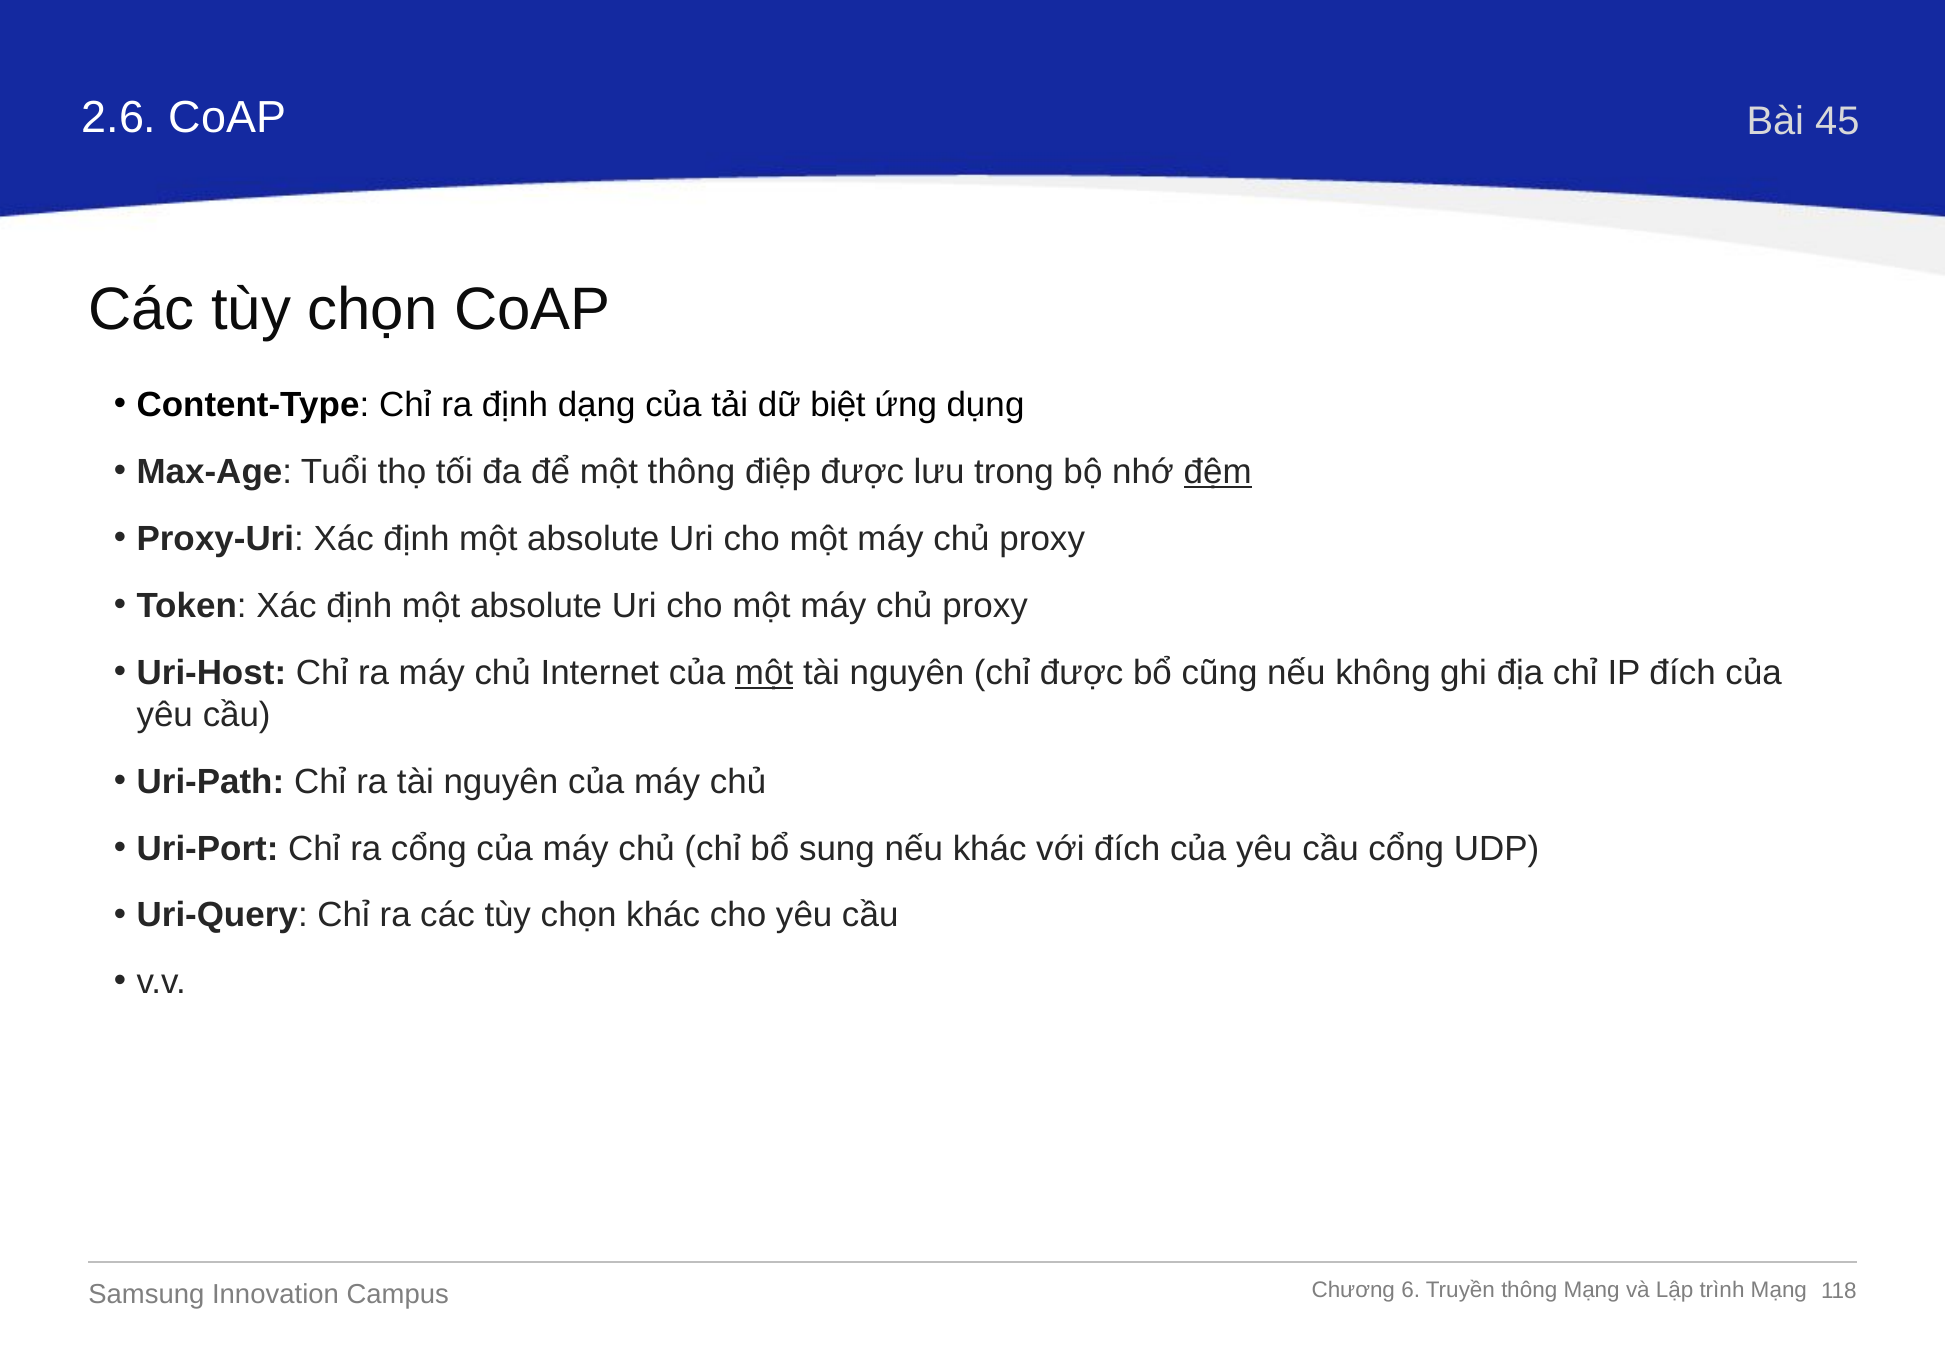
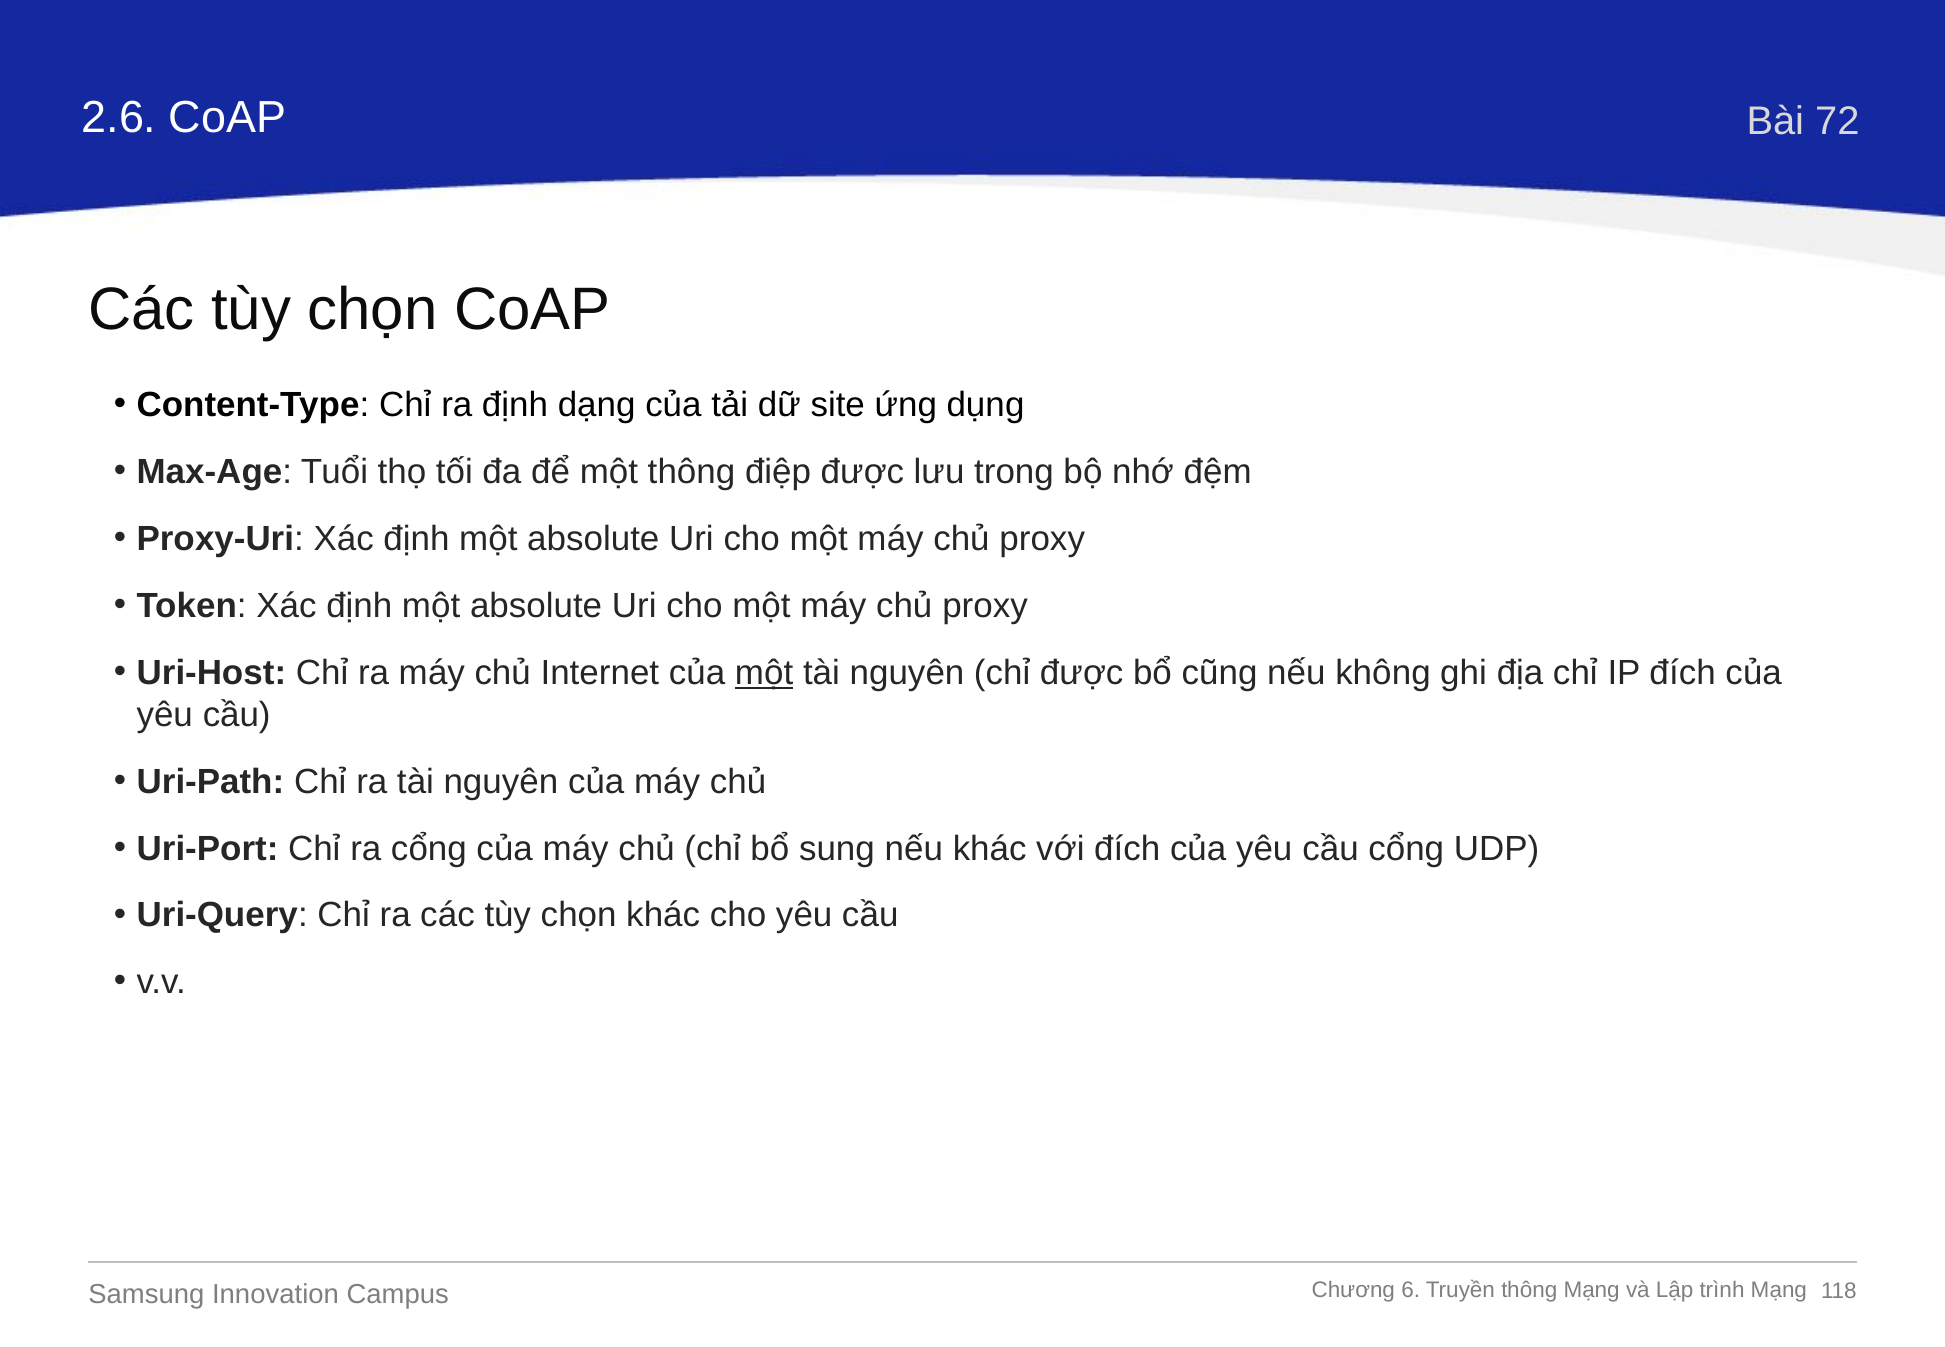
45: 45 -> 72
biệt: biệt -> site
đệm underline: present -> none
